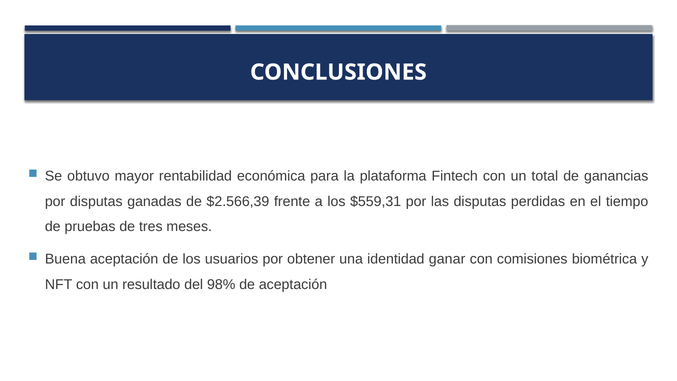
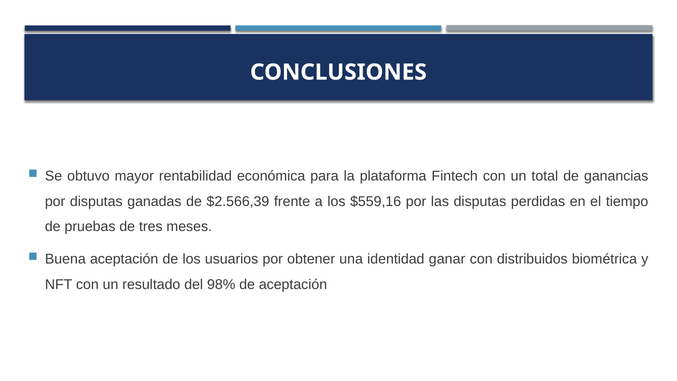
$559,31: $559,31 -> $559,16
comisiones: comisiones -> distribuidos
